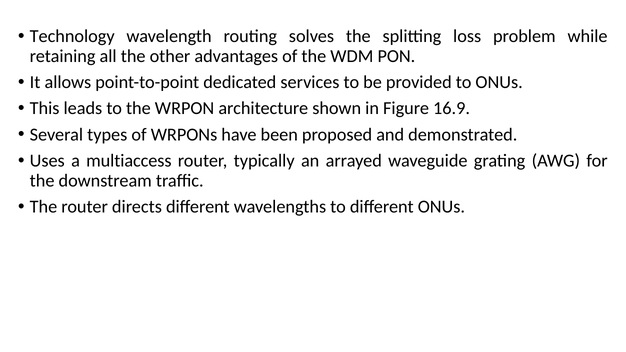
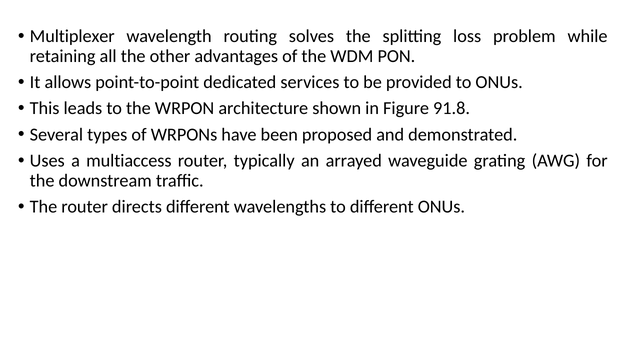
Technology: Technology -> Multiplexer
16.9: 16.9 -> 91.8
